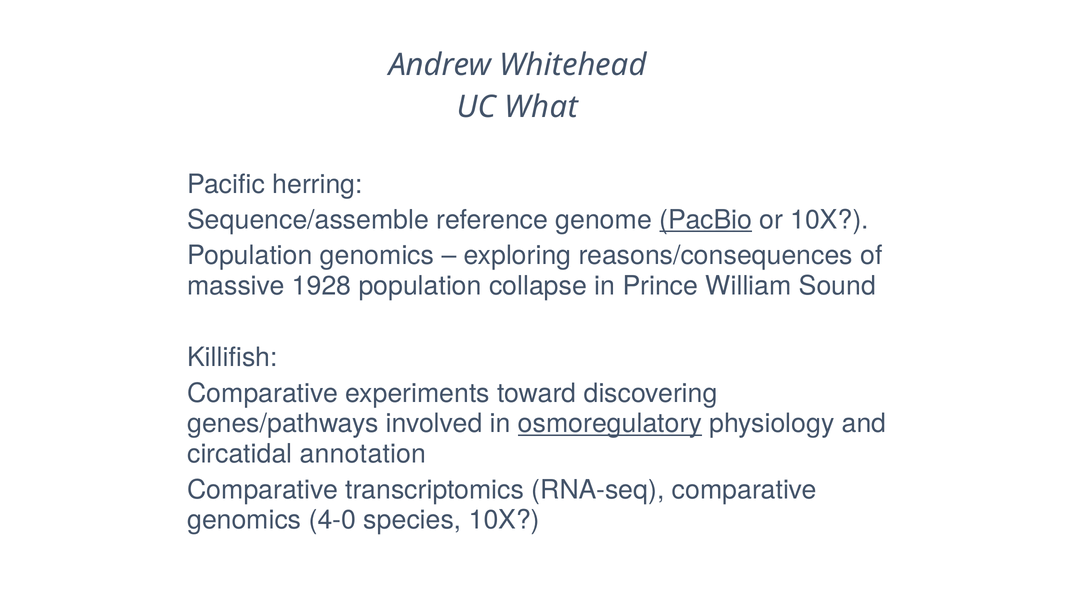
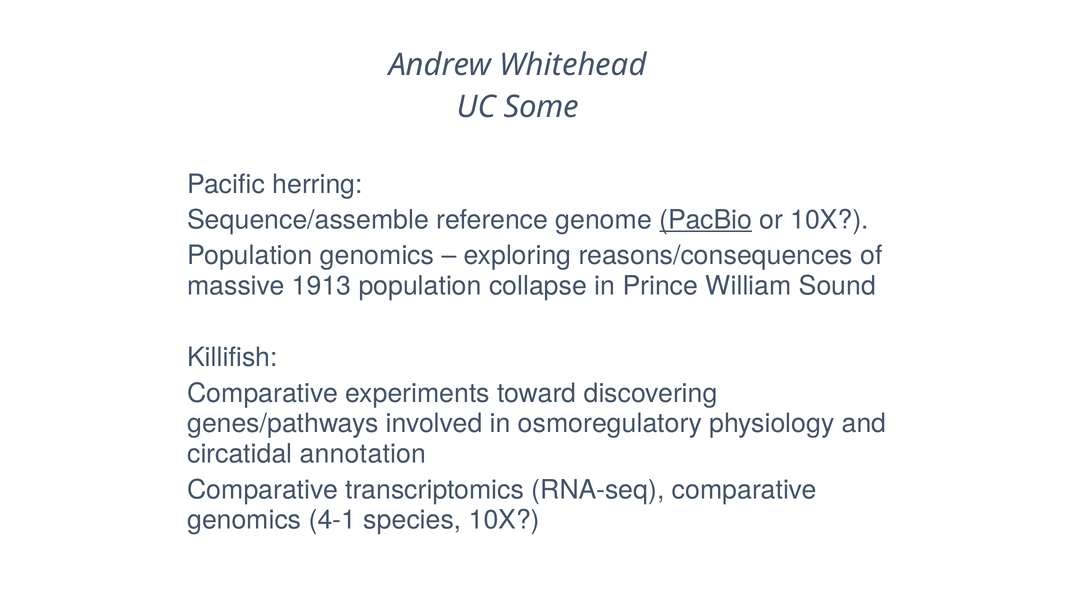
What: What -> Some
1928: 1928 -> 1913
osmoregulatory underline: present -> none
4-0: 4-0 -> 4-1
